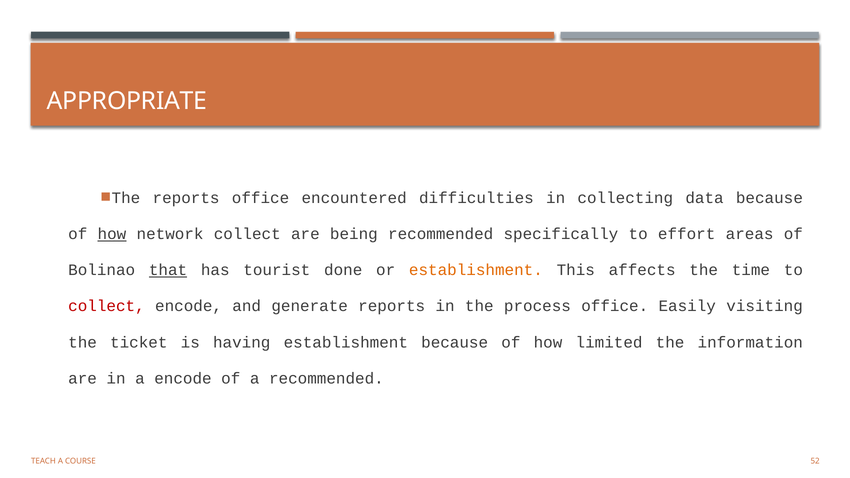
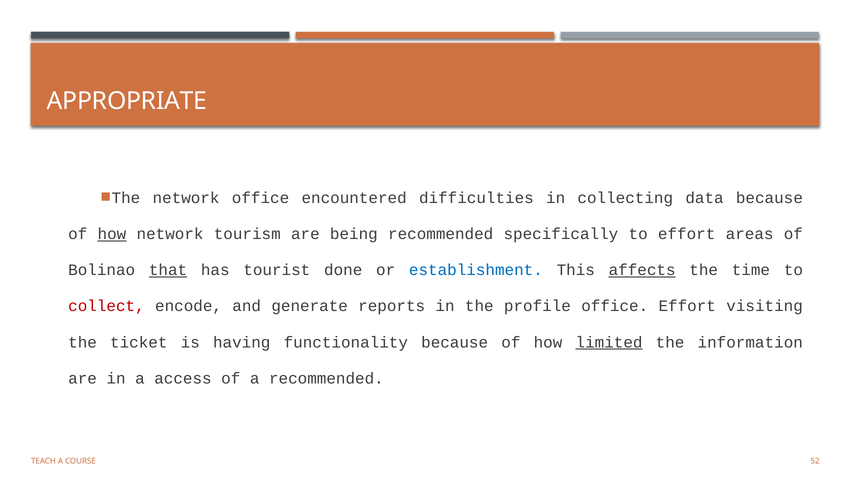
reports at (186, 198): reports -> network
network collect: collect -> tourism
establishment at (476, 270) colour: orange -> blue
affects underline: none -> present
process: process -> profile
office Easily: Easily -> Effort
having establishment: establishment -> functionality
limited underline: none -> present
a encode: encode -> access
